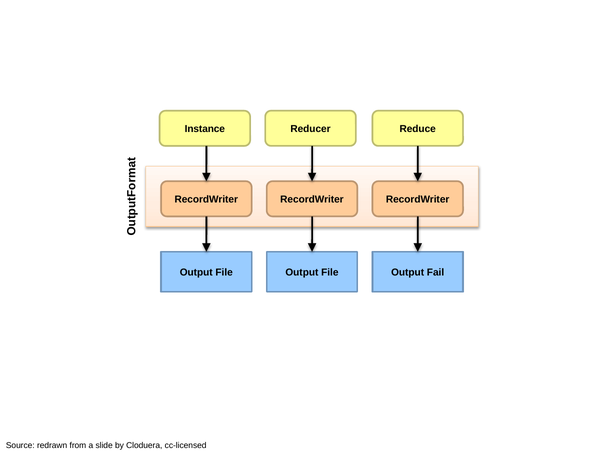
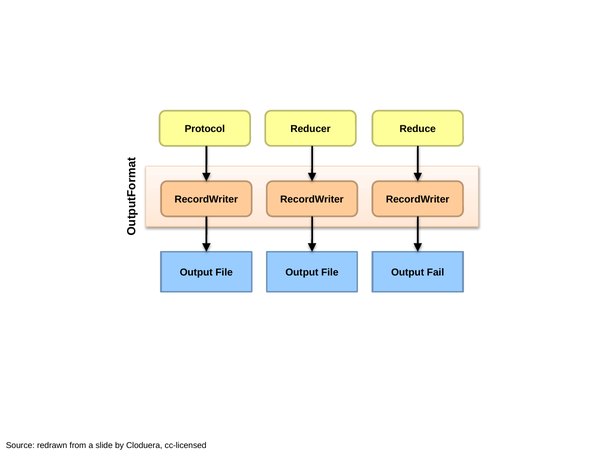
Instance: Instance -> Protocol
